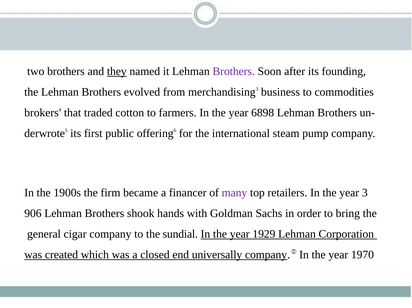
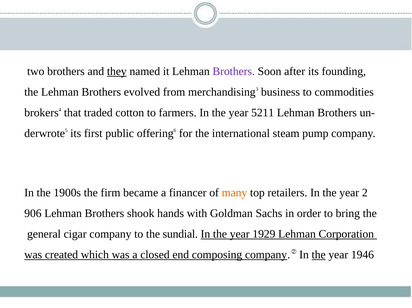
6898: 6898 -> 5211
many colour: purple -> orange
3: 3 -> 2
universally: universally -> composing
the at (319, 255) underline: none -> present
1970: 1970 -> 1946
